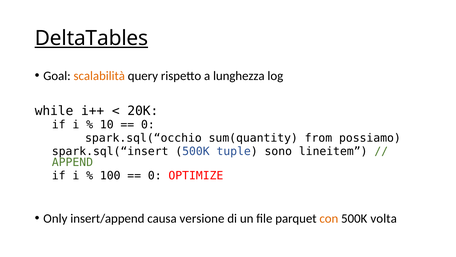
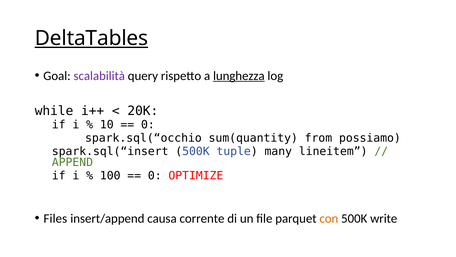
scalabilità colour: orange -> purple
lunghezza underline: none -> present
sono: sono -> many
Only: Only -> Files
versione: versione -> corrente
volta: volta -> write
